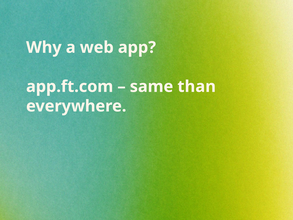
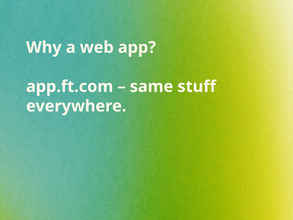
than: than -> stuff
